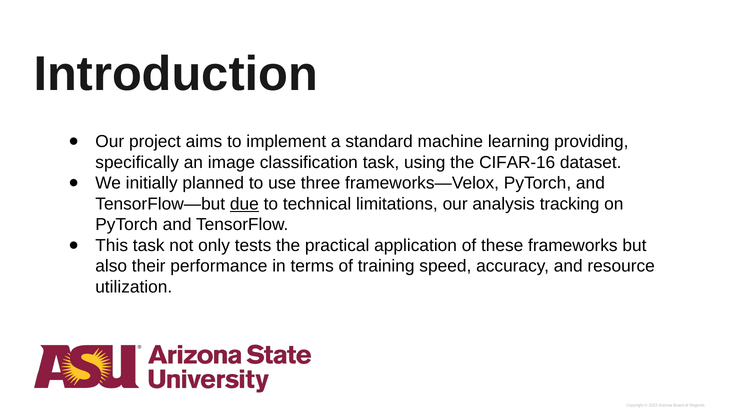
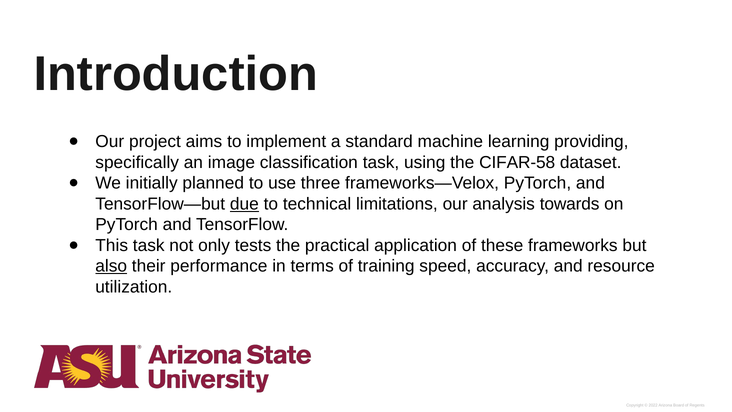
CIFAR-16: CIFAR-16 -> CIFAR-58
tracking: tracking -> towards
also underline: none -> present
